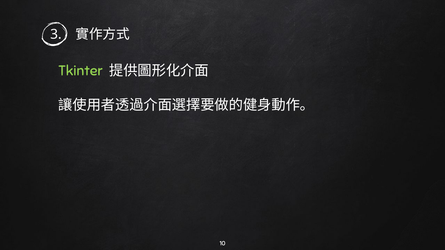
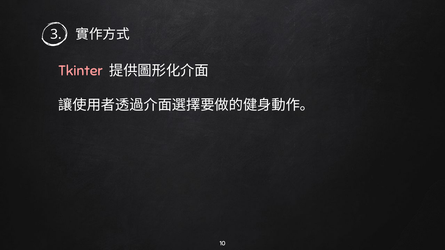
Tkinter colour: light green -> pink
